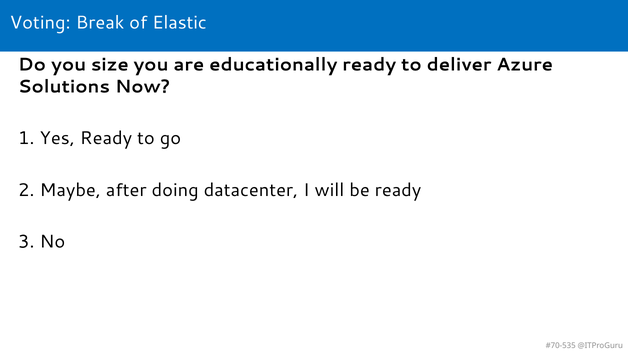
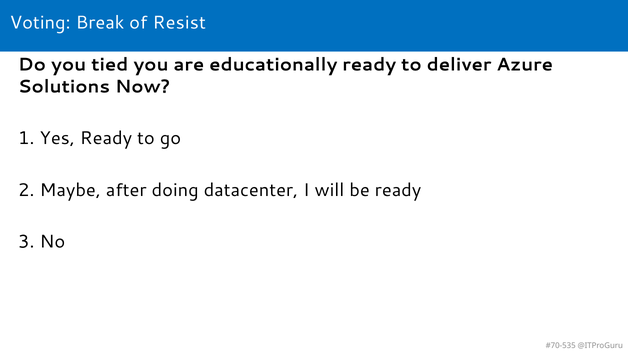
Elastic: Elastic -> Resist
size: size -> tied
